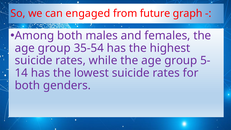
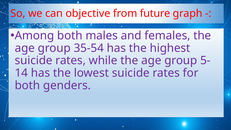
engaged: engaged -> objective
